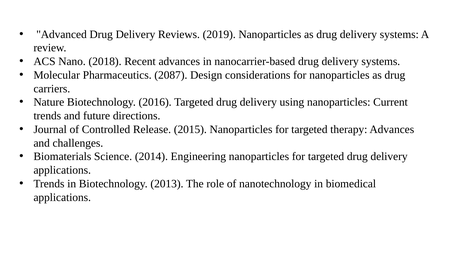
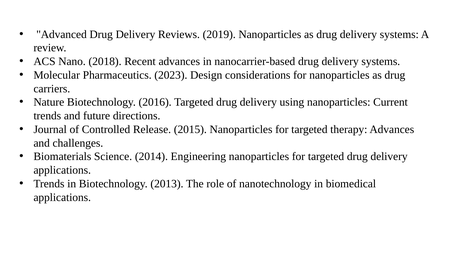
2087: 2087 -> 2023
